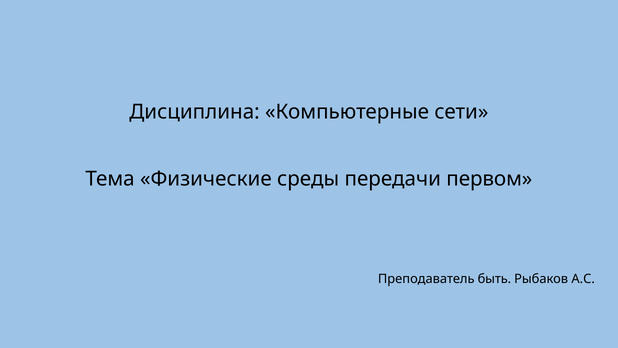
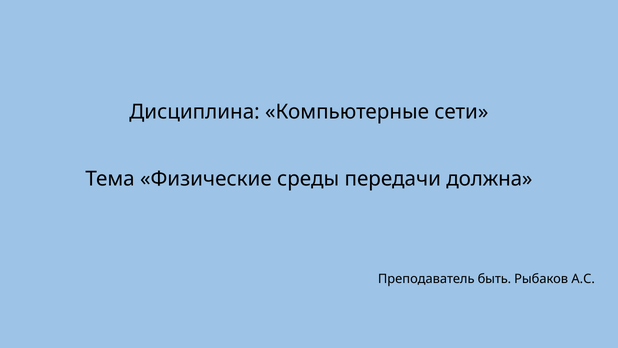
первом: первом -> должна
